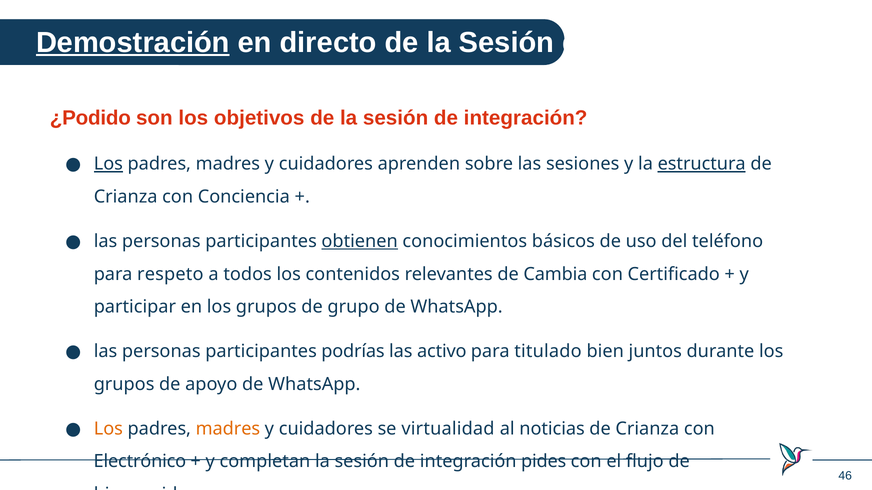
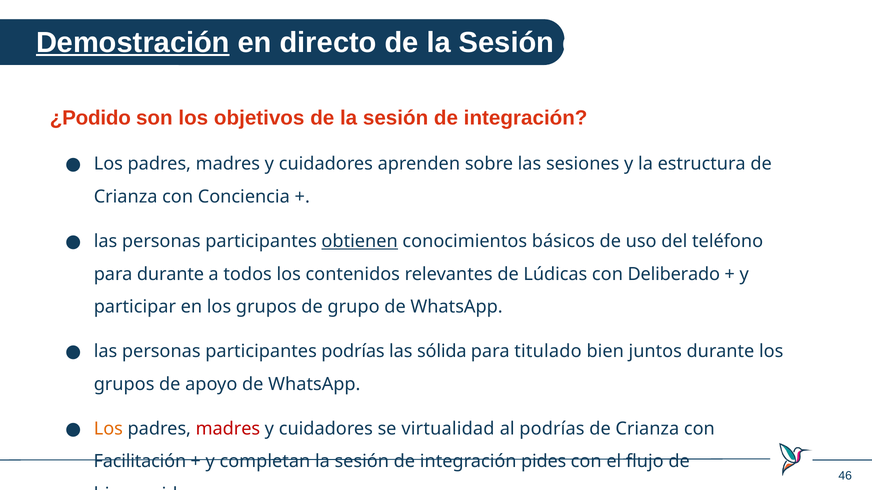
Los at (108, 164) underline: present -> none
estructura underline: present -> none
para respeto: respeto -> durante
Cambia: Cambia -> Lúdicas
Certificado: Certificado -> Deliberado
activo: activo -> sólida
madres at (228, 429) colour: orange -> red
al noticias: noticias -> podrías
Electrónico: Electrónico -> Facilitación
